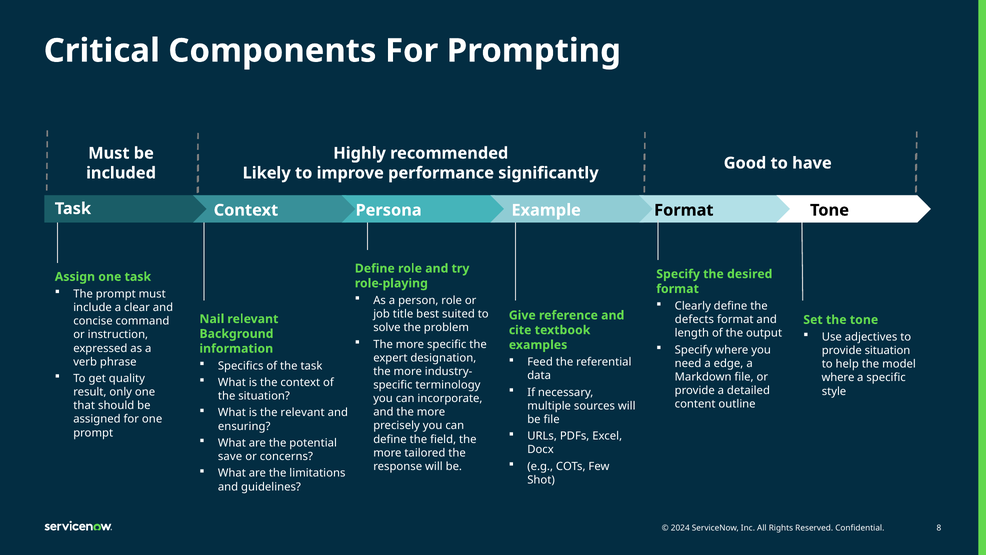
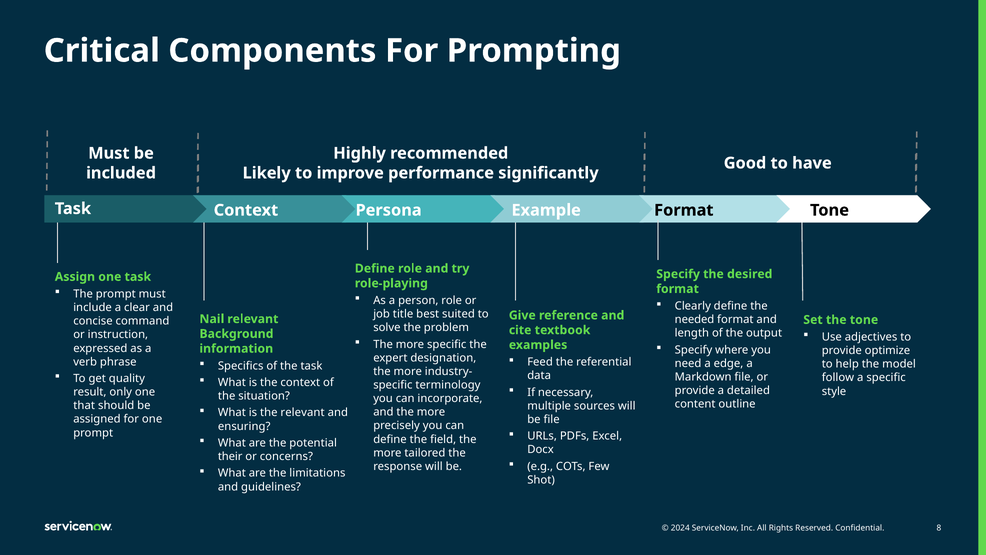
defects: defects -> needed
provide situation: situation -> optimize
where at (838, 377): where -> follow
save: save -> their
